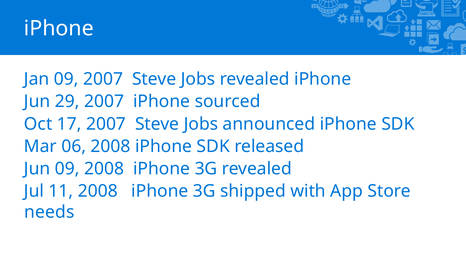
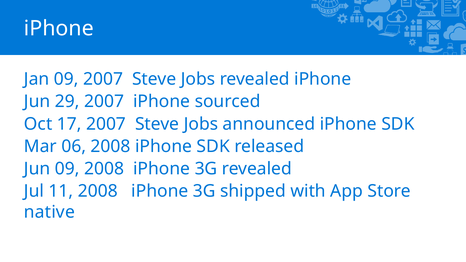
needs: needs -> native
